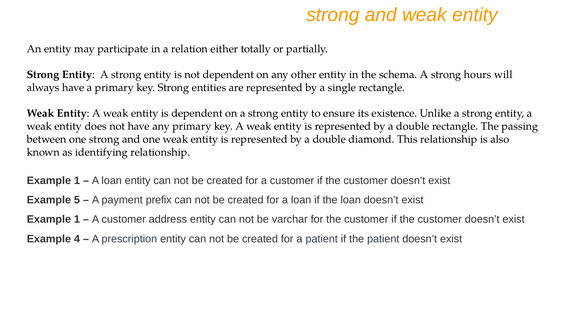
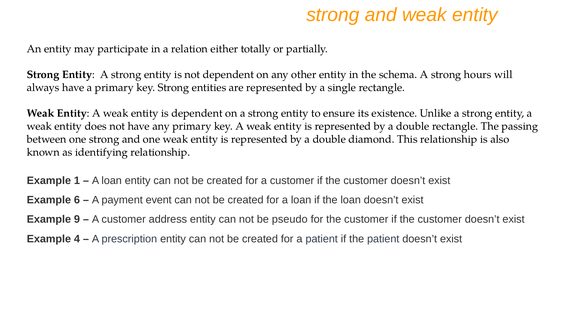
5: 5 -> 6
prefix: prefix -> event
1 at (77, 219): 1 -> 9
varchar: varchar -> pseudo
